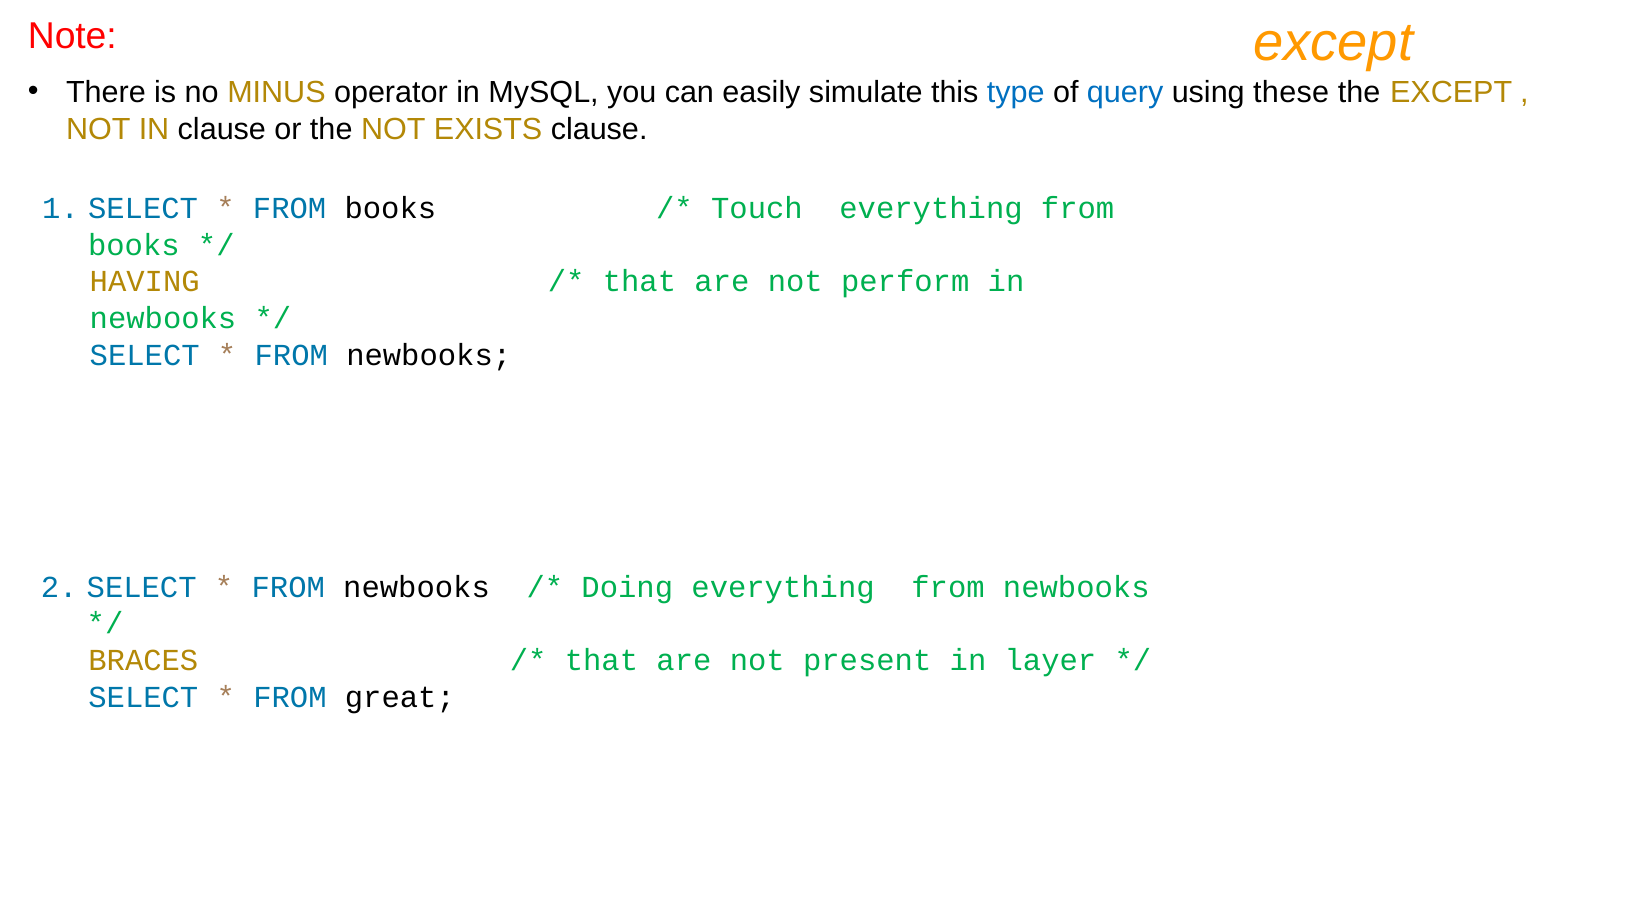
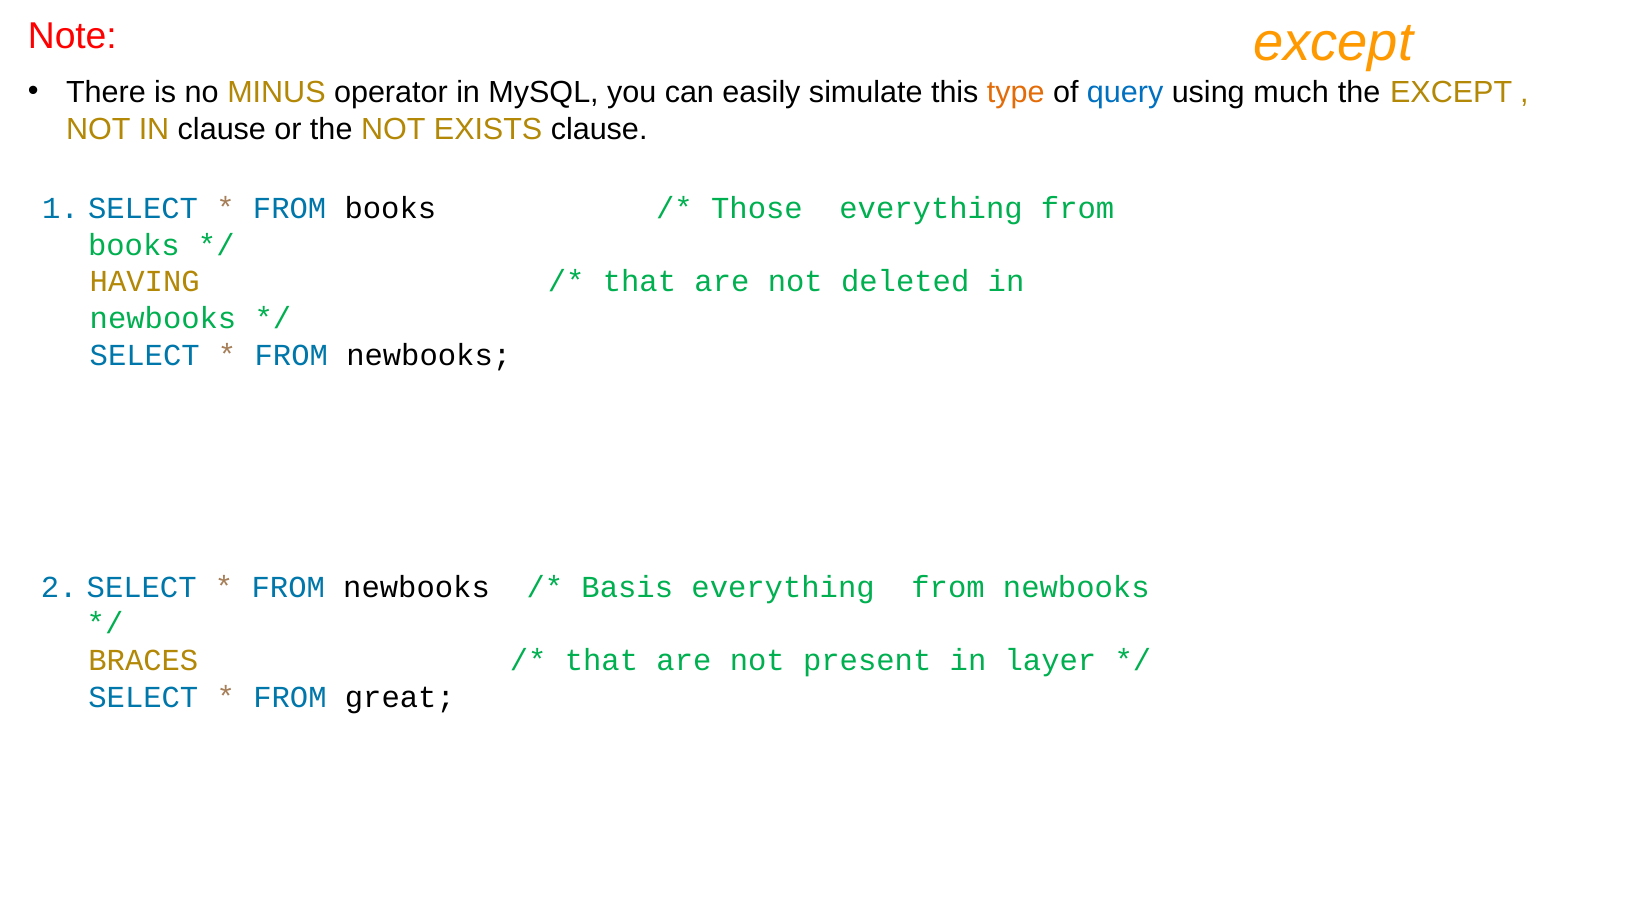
type colour: blue -> orange
these: these -> much
Touch: Touch -> Those
perform: perform -> deleted
Doing: Doing -> Basis
